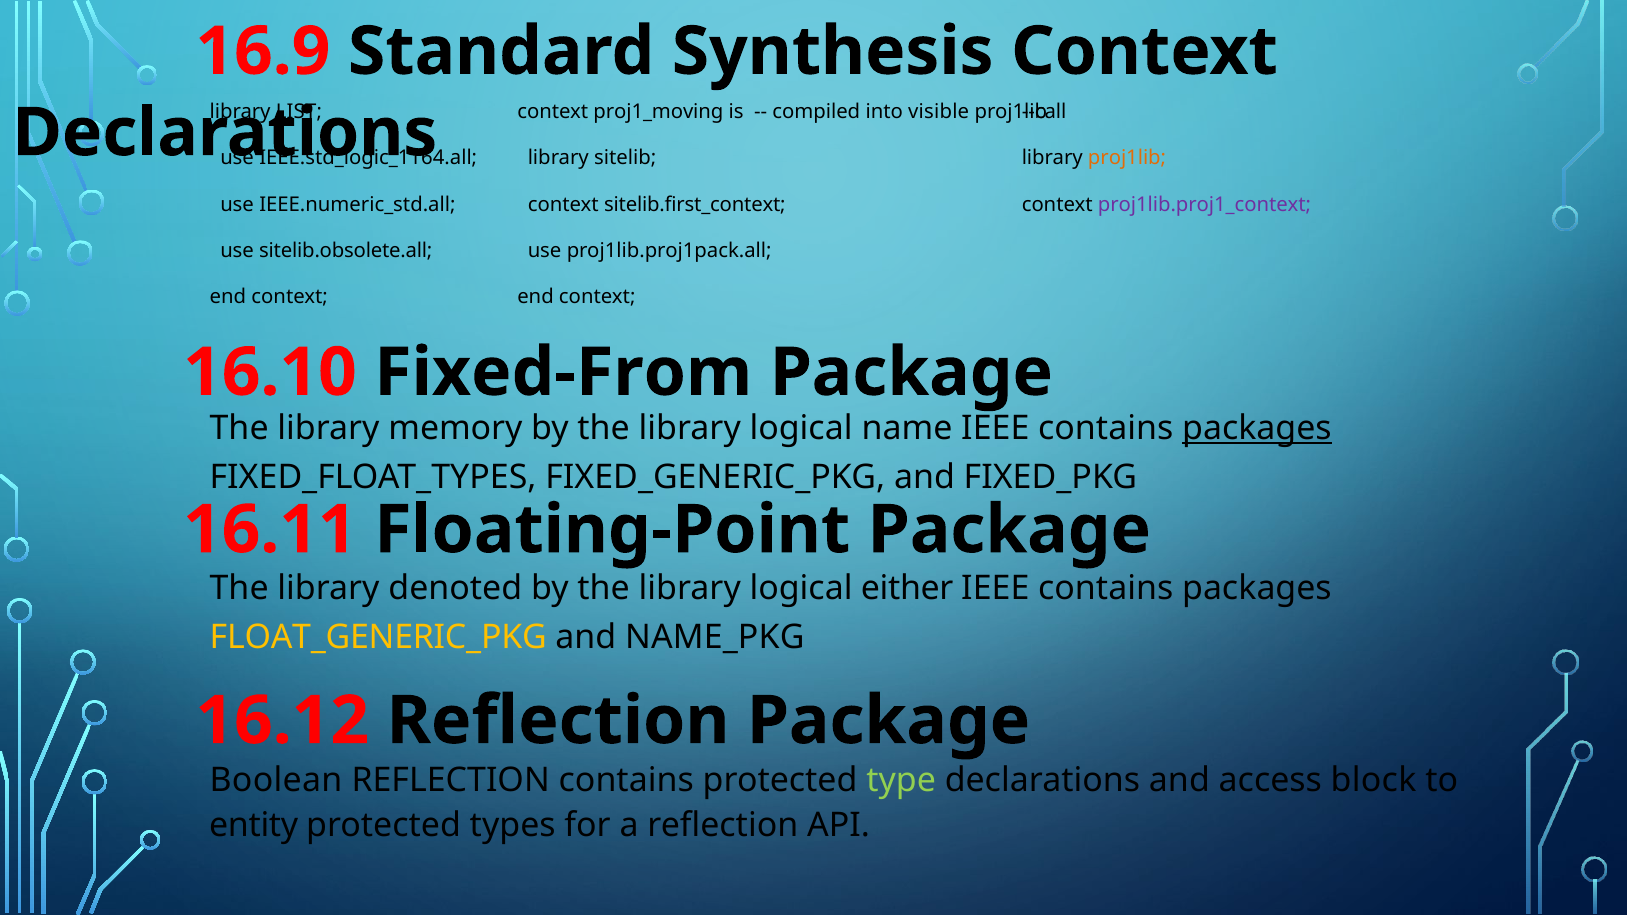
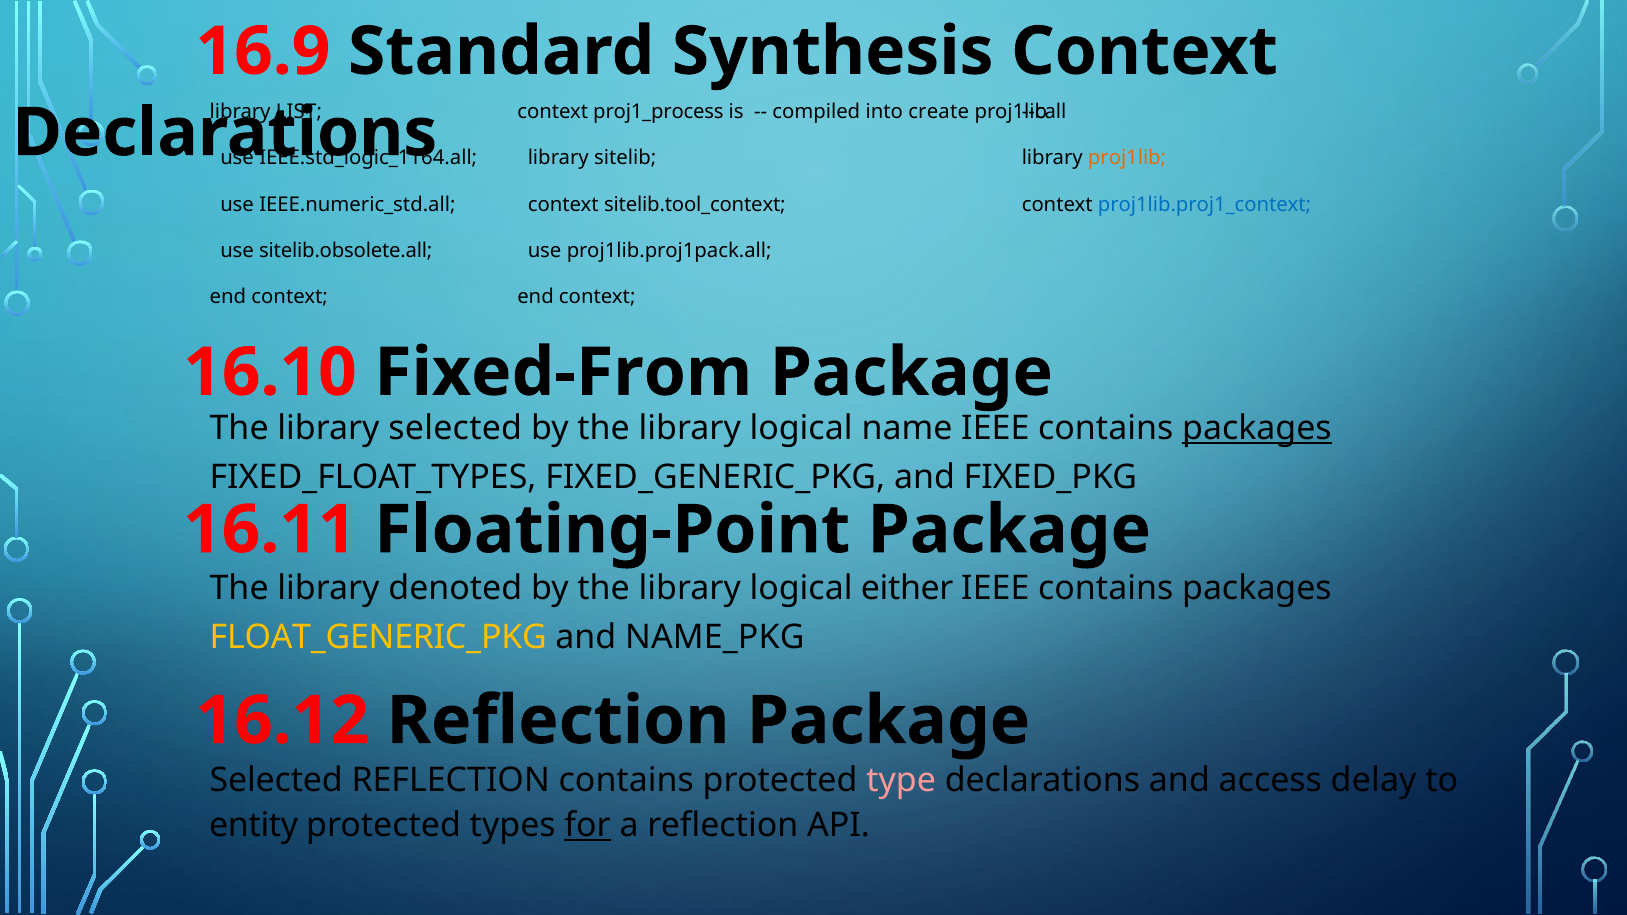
proj1_moving: proj1_moving -> proj1_process
visible: visible -> create
sitelib.first_context: sitelib.first_context -> sitelib.tool_context
proj1lib.proj1_context colour: purple -> blue
library memory: memory -> selected
Boolean at (276, 781): Boolean -> Selected
type colour: light green -> pink
block: block -> delay
for underline: none -> present
